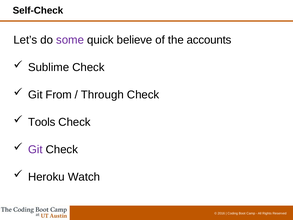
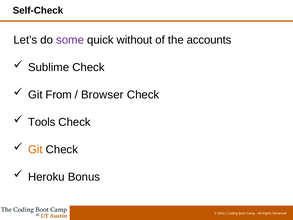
believe: believe -> without
Through: Through -> Browser
Git at (35, 149) colour: purple -> orange
Watch: Watch -> Bonus
